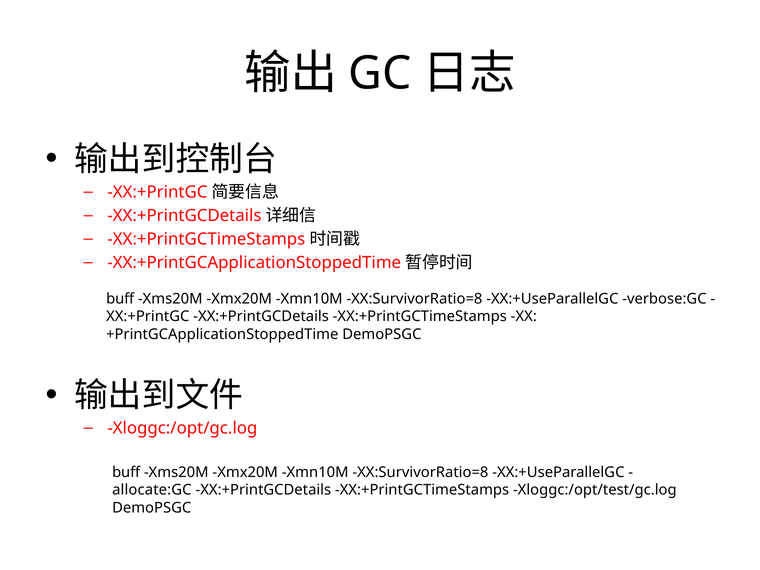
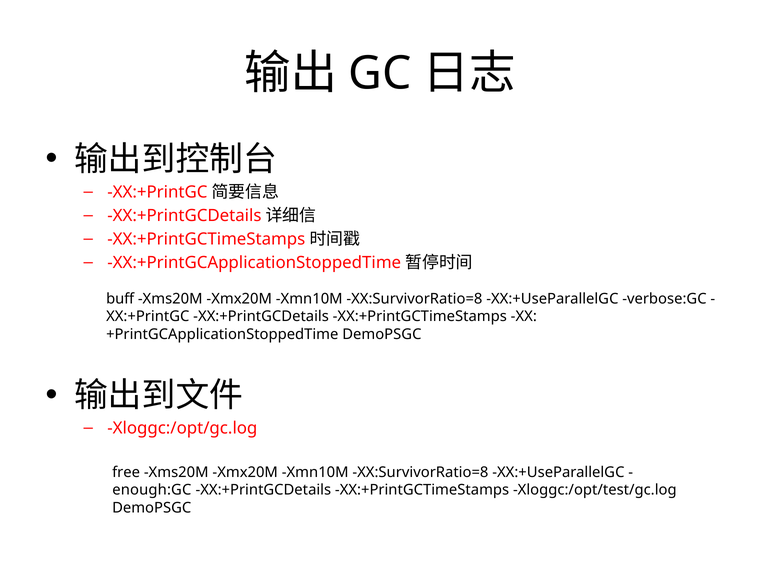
buff at (126, 472): buff -> free
allocate:GC: allocate:GC -> enough:GC
